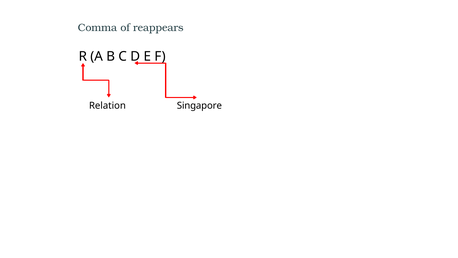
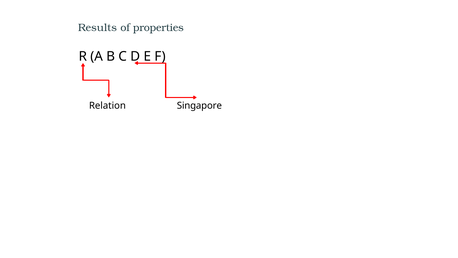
Comma: Comma -> Results
reappears: reappears -> properties
